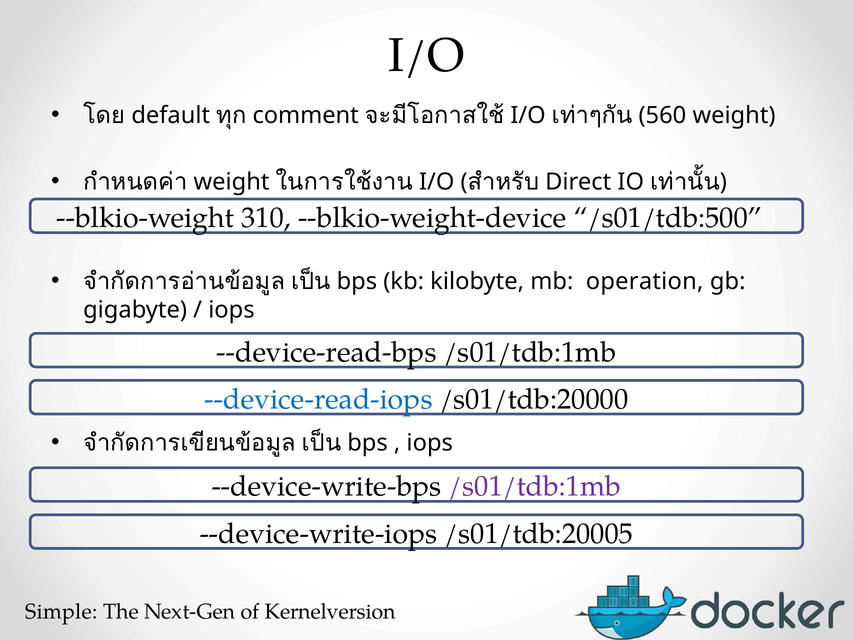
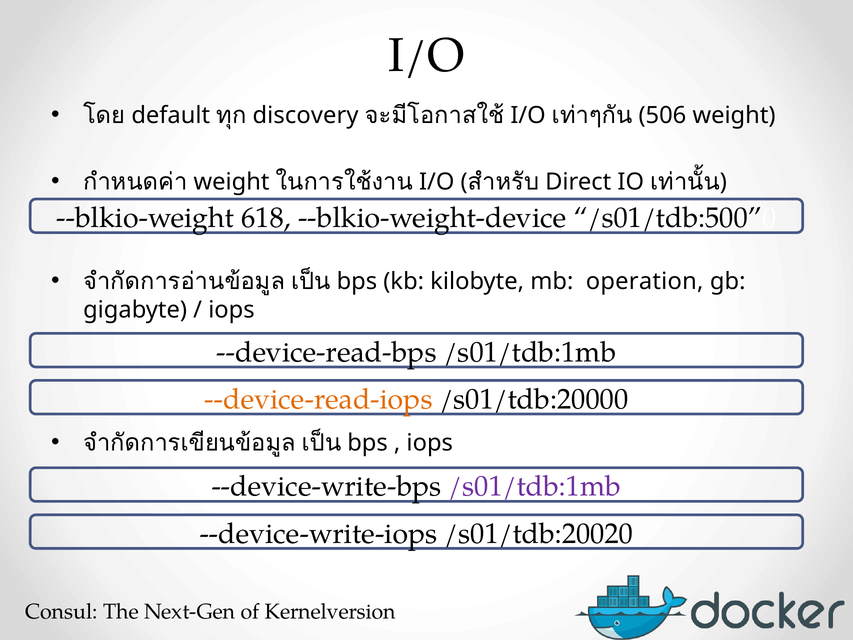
comment: comment -> discovery
560: 560 -> 506
310: 310 -> 618
--device-read-iops colour: blue -> orange
/s01/tdb:20005: /s01/tdb:20005 -> /s01/tdb:20020
Simple: Simple -> Consul
